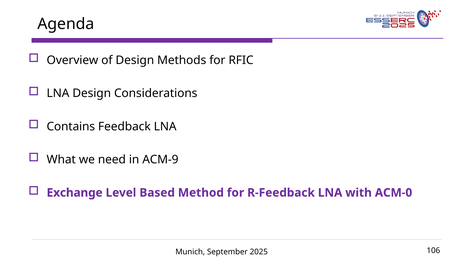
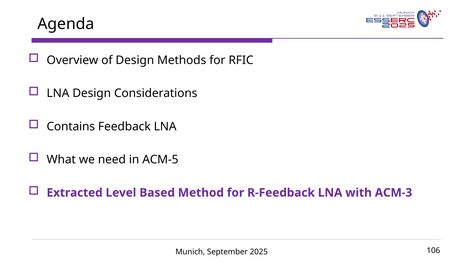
ACM-9: ACM-9 -> ACM-5
Exchange: Exchange -> Extracted
ACM-0: ACM-0 -> ACM-3
